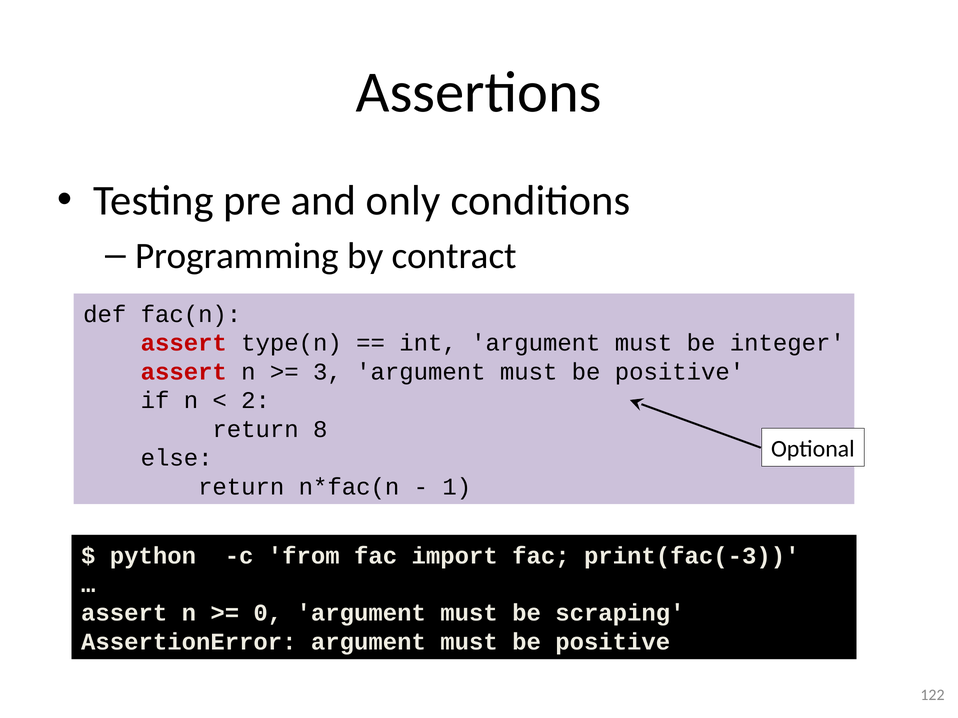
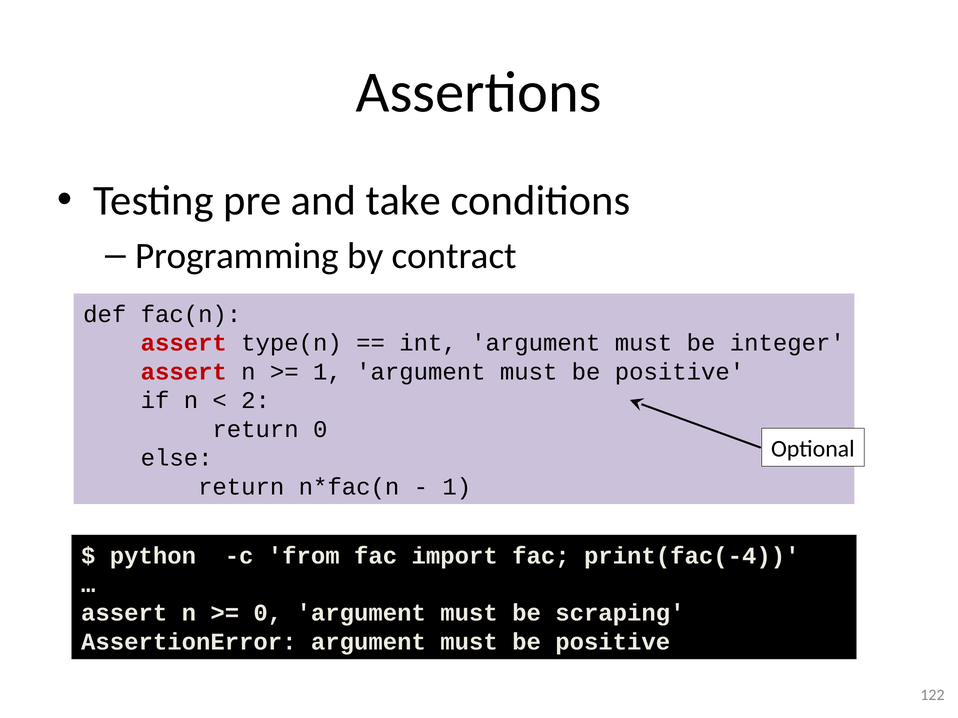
only: only -> take
3 at (327, 372): 3 -> 1
return 8: 8 -> 0
print(fac(-3: print(fac(-3 -> print(fac(-4
